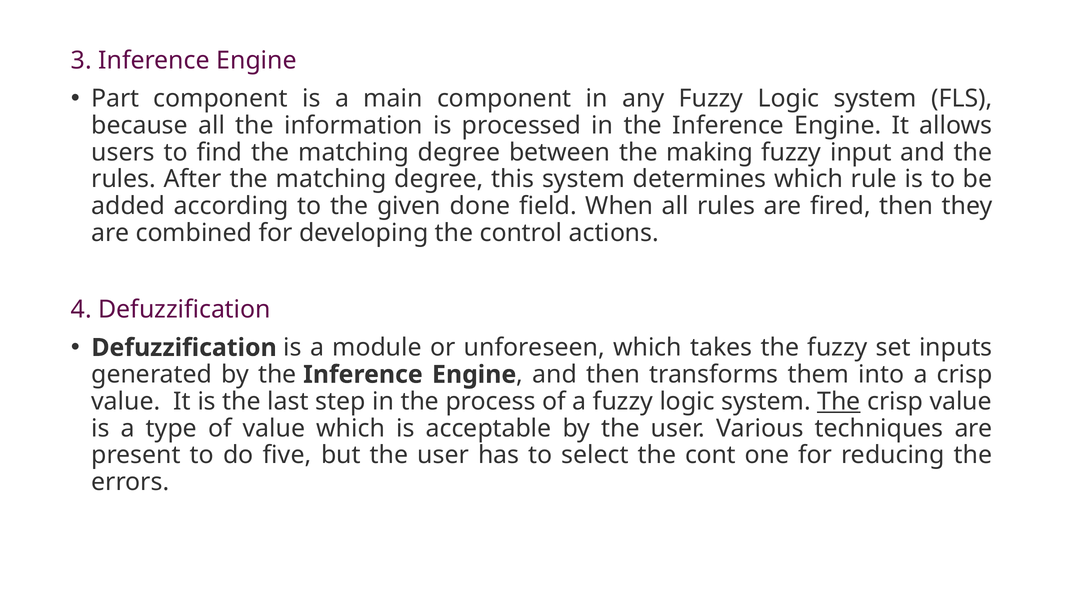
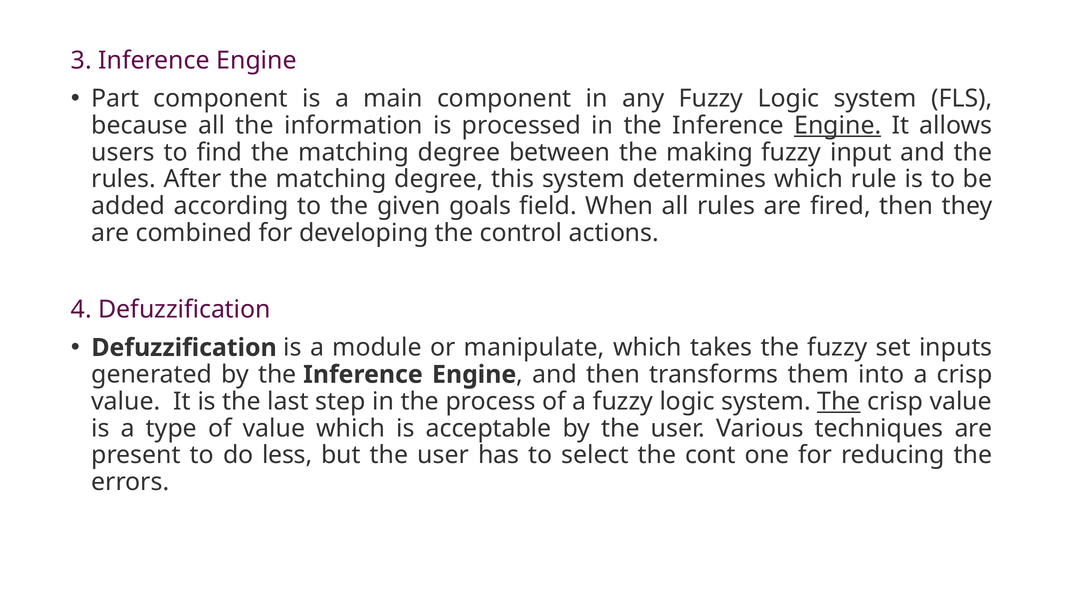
Engine at (838, 125) underline: none -> present
done: done -> goals
unforeseen: unforeseen -> manipulate
five: five -> less
